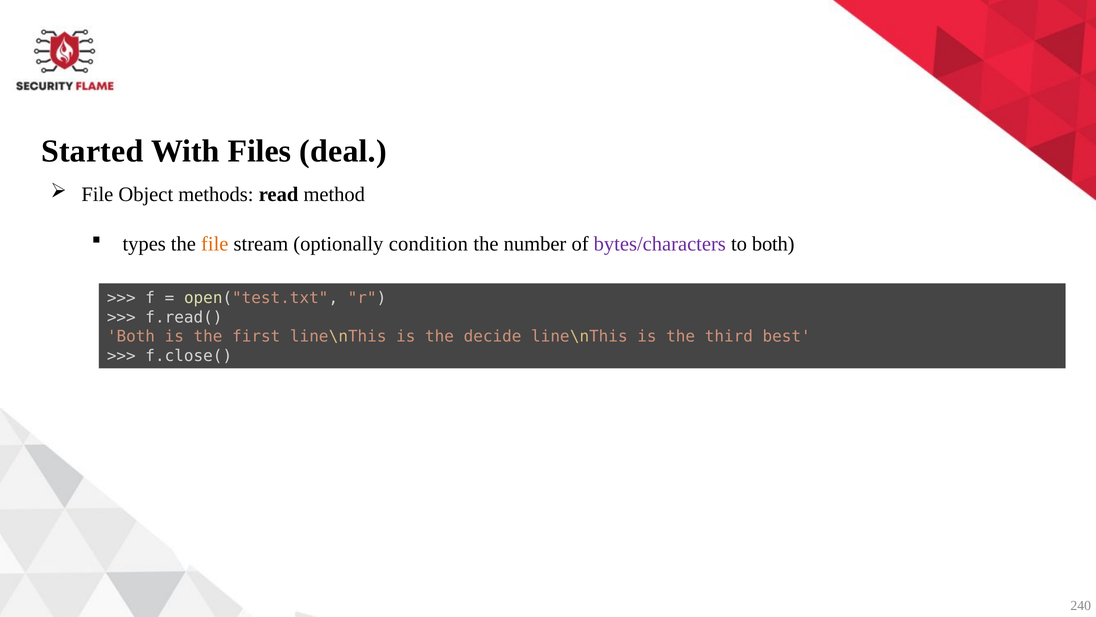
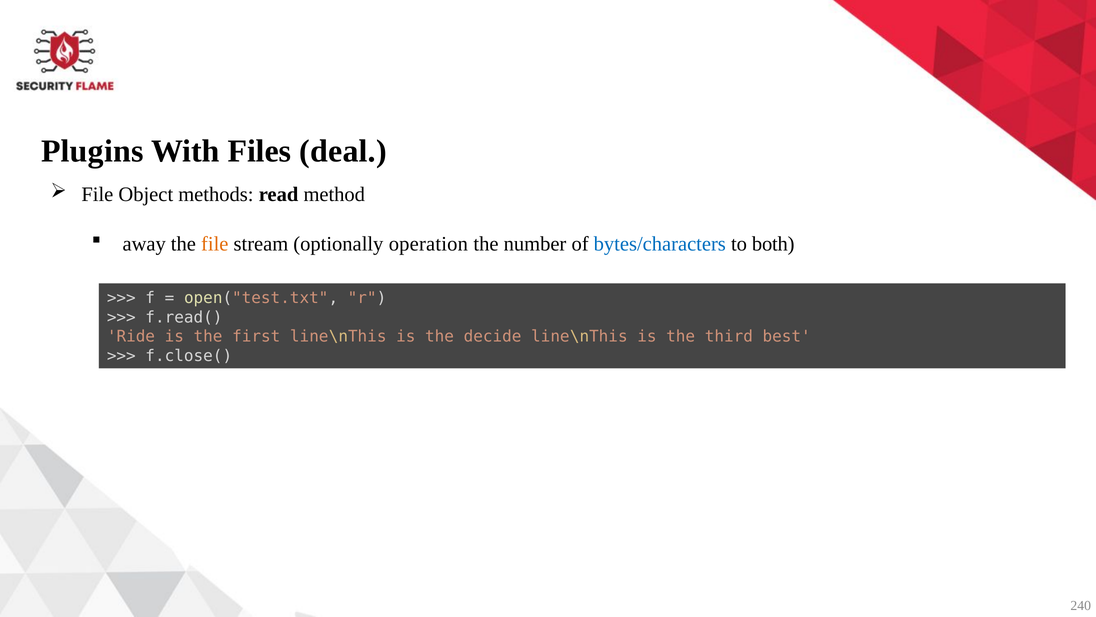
Started: Started -> Plugins
types: types -> away
condition: condition -> operation
bytes/characters colour: purple -> blue
Both at (131, 336): Both -> Ride
